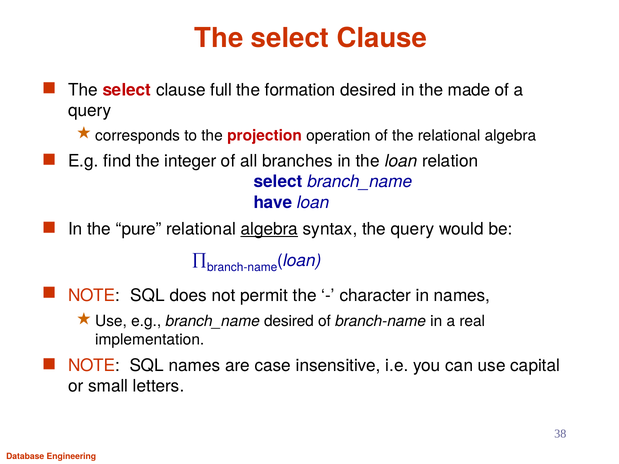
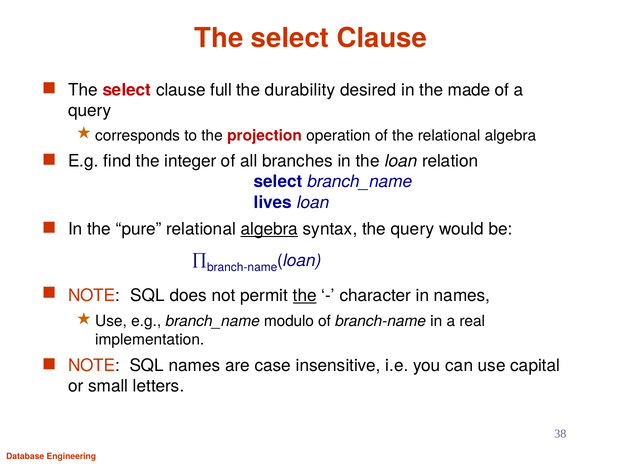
formation: formation -> durability
have: have -> lives
the at (305, 296) underline: none -> present
branch_name desired: desired -> modulo
